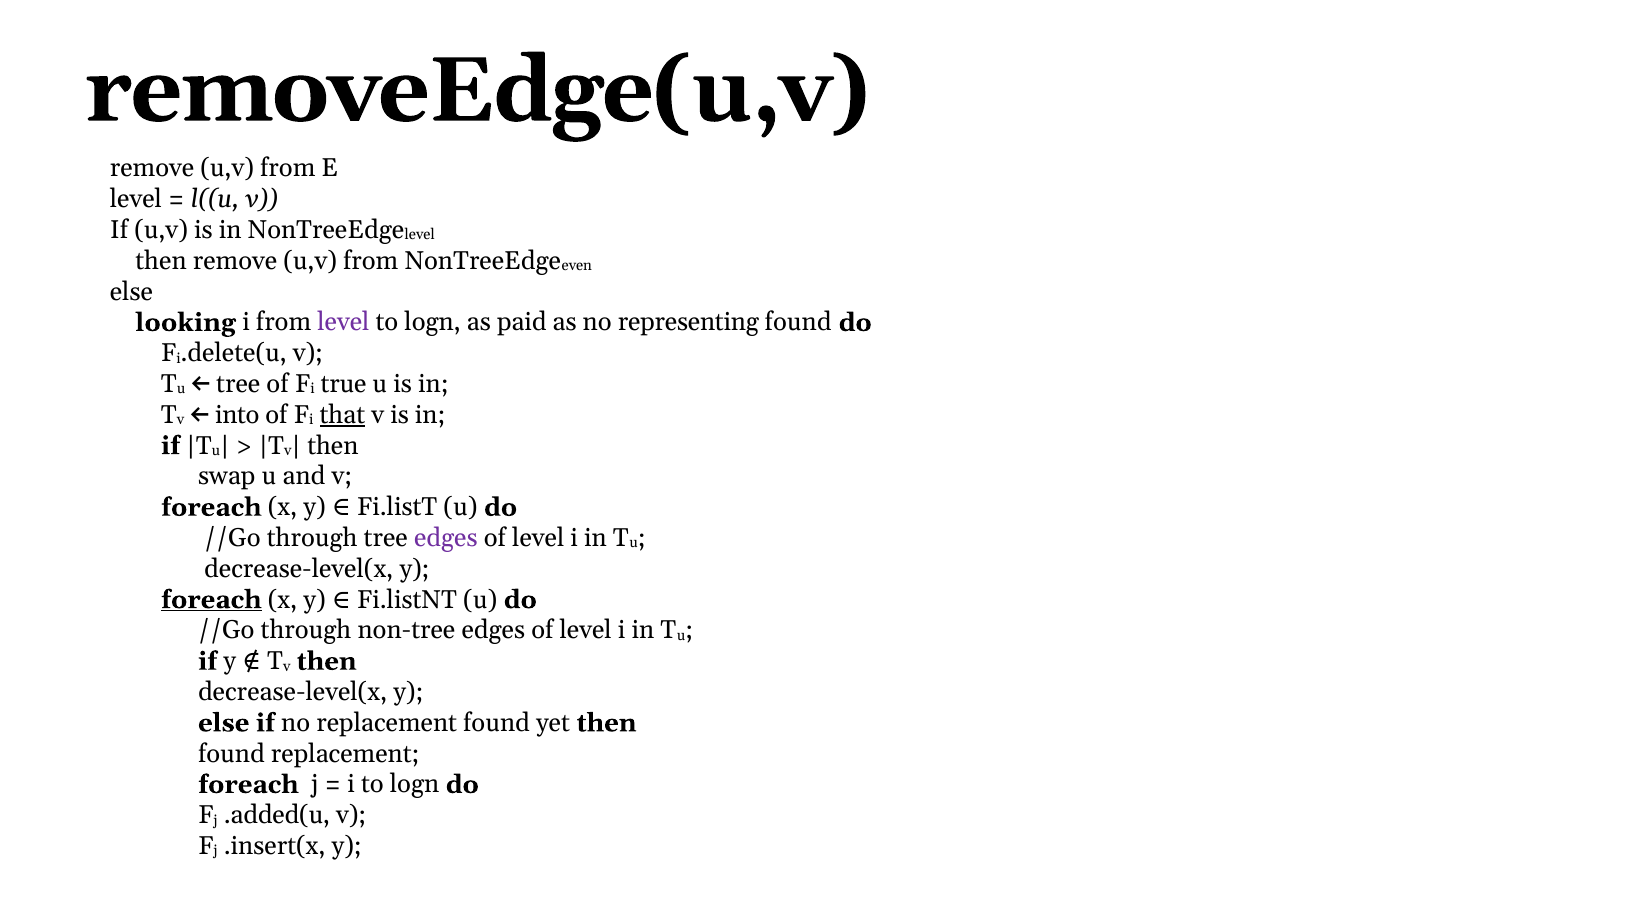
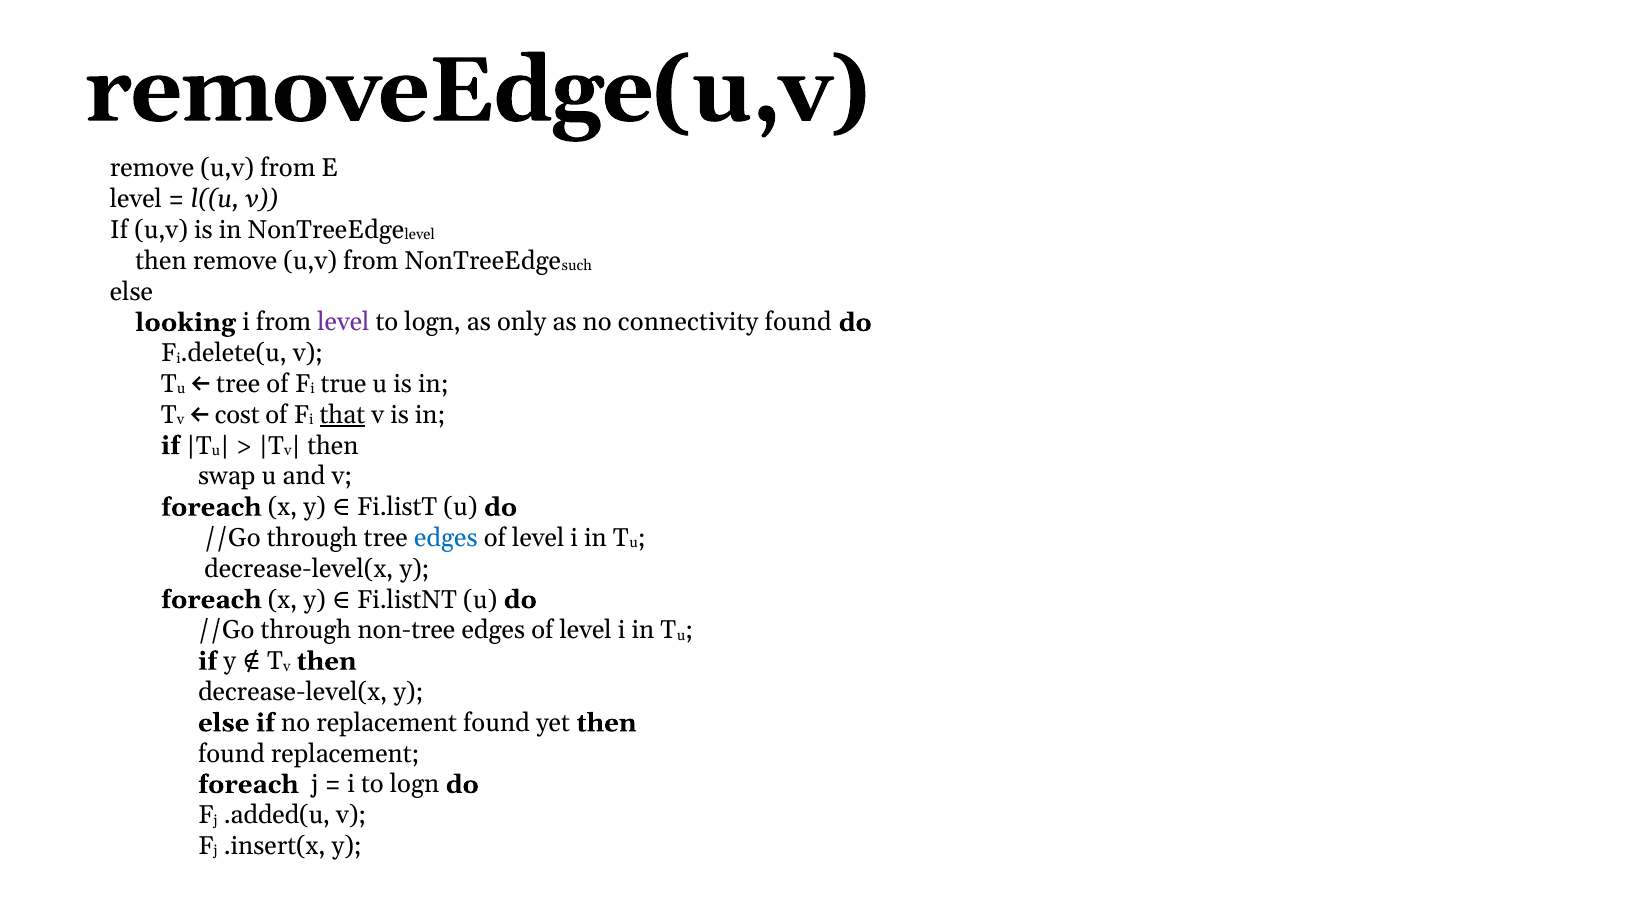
even: even -> such
paid: paid -> only
representing: representing -> connectivity
into: into -> cost
edges at (446, 538) colour: purple -> blue
foreach at (211, 599) underline: present -> none
